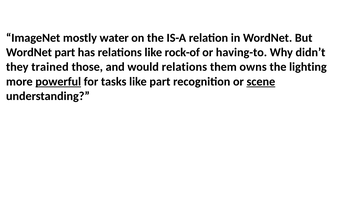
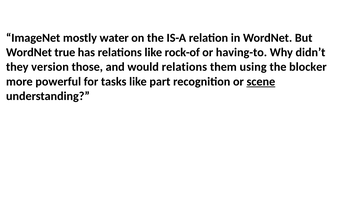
WordNet part: part -> true
trained: trained -> version
owns: owns -> using
lighting: lighting -> blocker
powerful underline: present -> none
